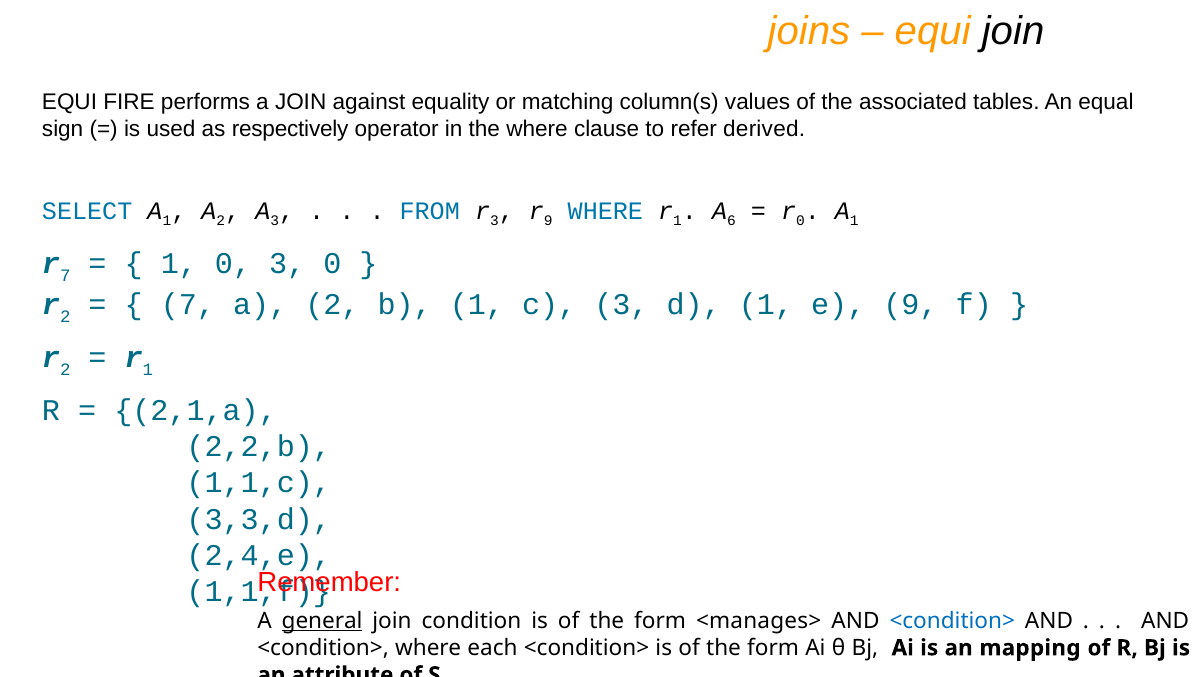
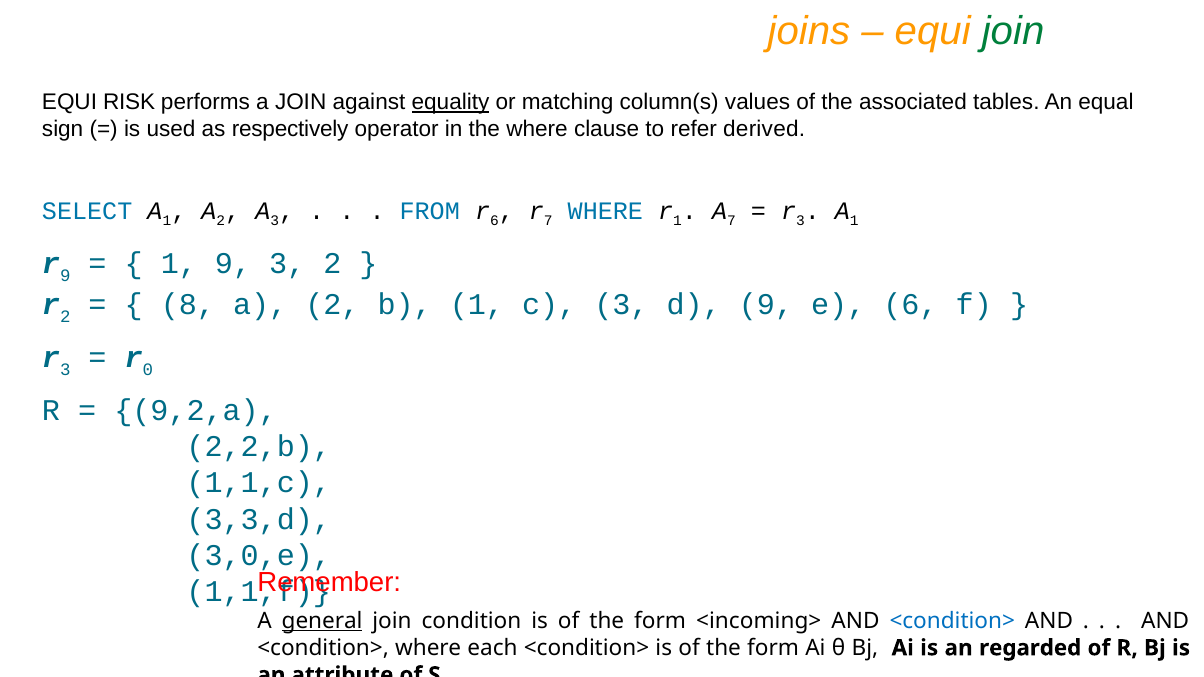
join at (1013, 31) colour: black -> green
FIRE: FIRE -> RISK
equality underline: none -> present
r 3: 3 -> 6
r 9: 9 -> 7
A 6: 6 -> 7
0 at (800, 221): 0 -> 3
r 7: 7 -> 9
1 0: 0 -> 9
3 0: 0 -> 2
7 at (188, 305): 7 -> 8
d 1: 1 -> 9
e 9: 9 -> 6
2 at (65, 370): 2 -> 3
1 at (148, 370): 1 -> 0
2,1,a: 2,1,a -> 9,2,a
2,4,e: 2,4,e -> 3,0,e
<manages>: <manages> -> <incoming>
mapping: mapping -> regarded
